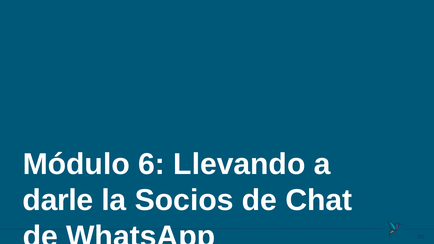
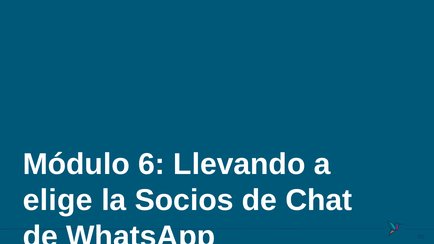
darle: darle -> elige
